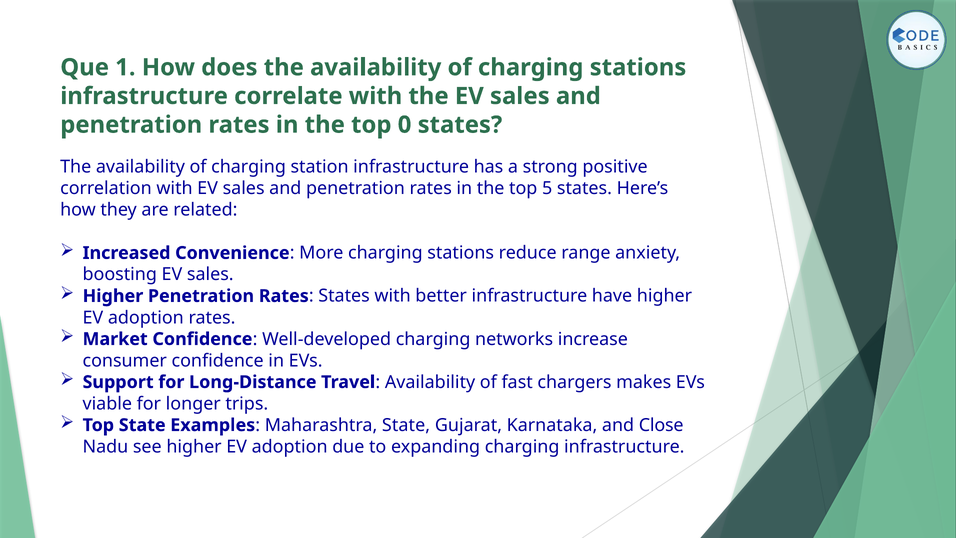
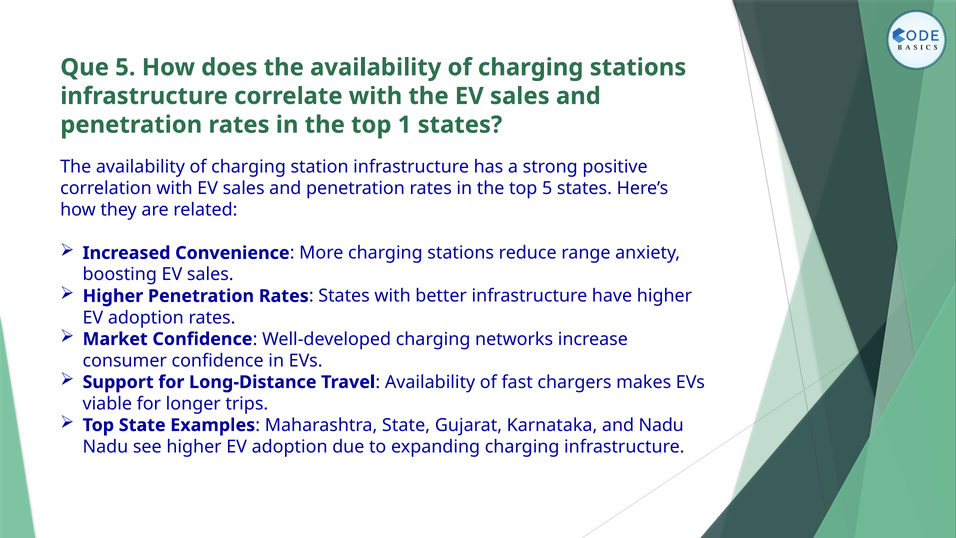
Que 1: 1 -> 5
0: 0 -> 1
and Close: Close -> Nadu
